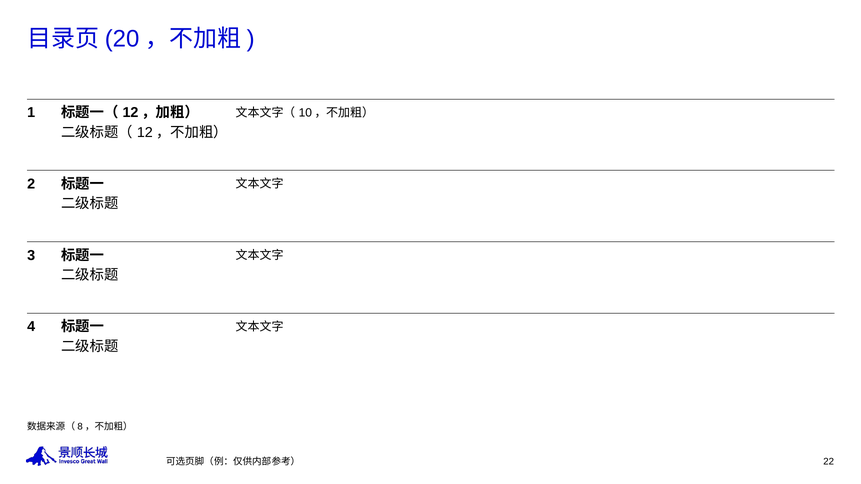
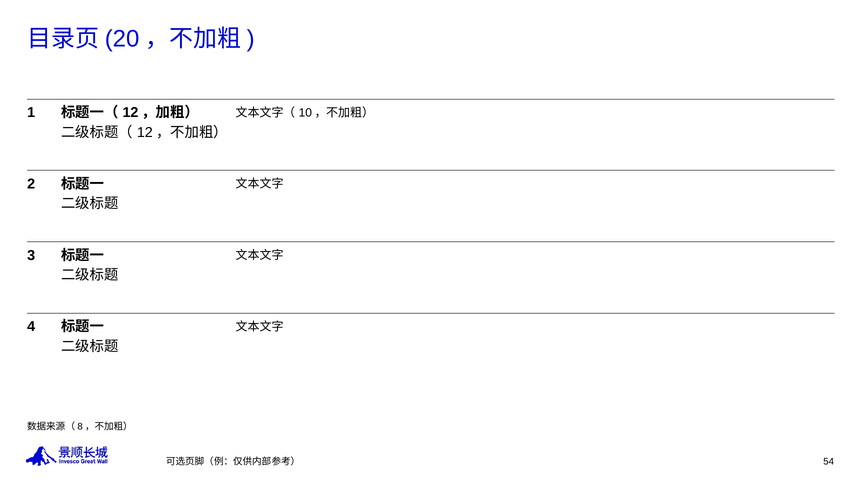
22: 22 -> 54
